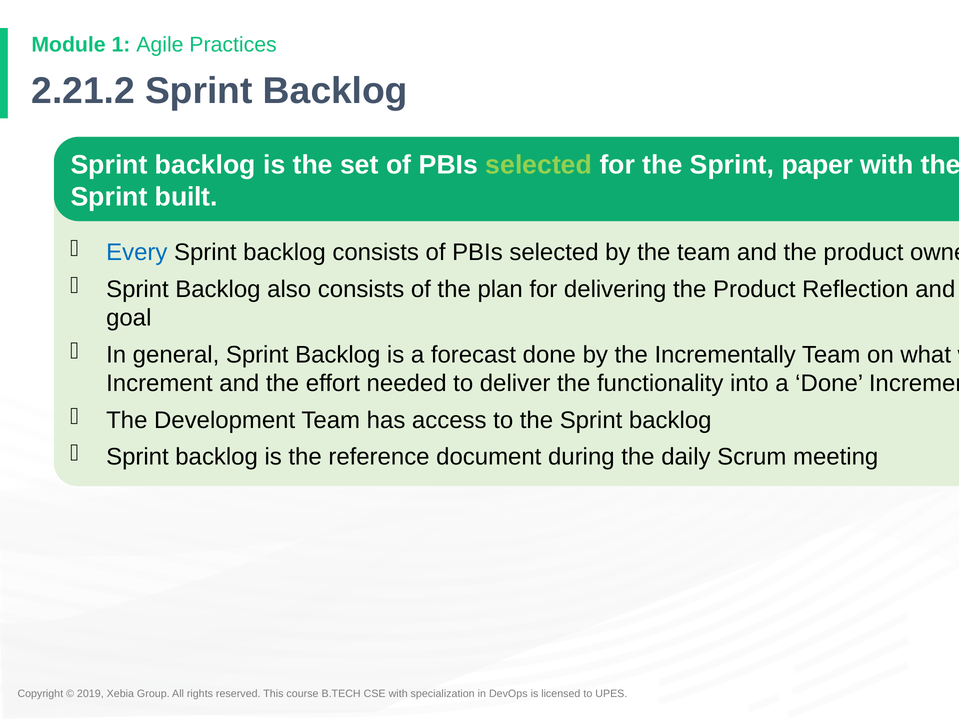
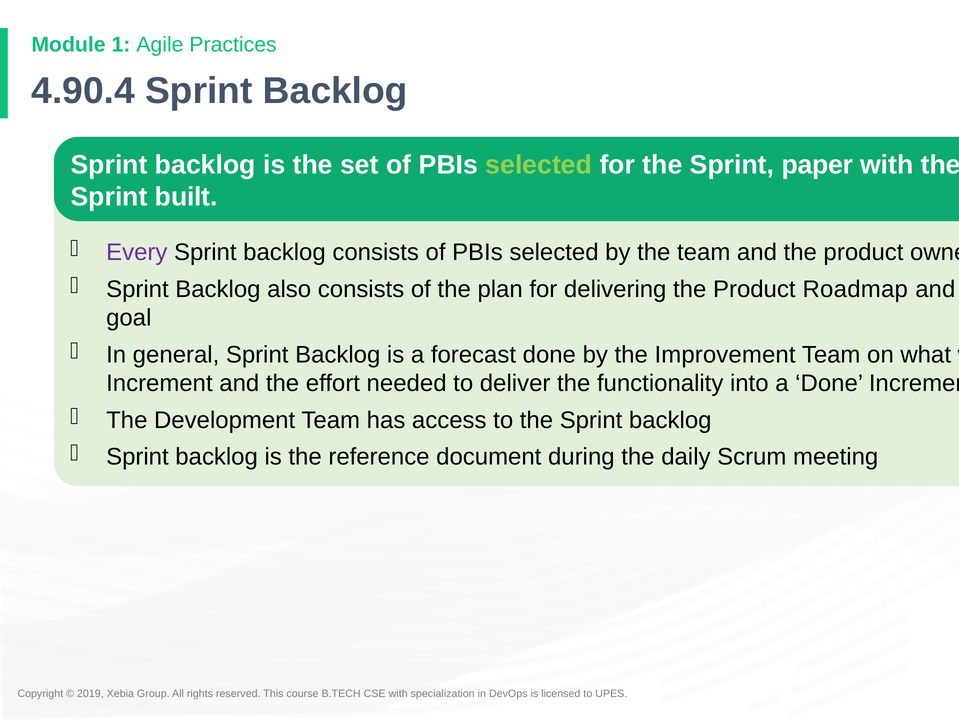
2.21.2: 2.21.2 -> 4.90.4
Every colour: blue -> purple
Reflection: Reflection -> Roadmap
Incrementally: Incrementally -> Improvement
